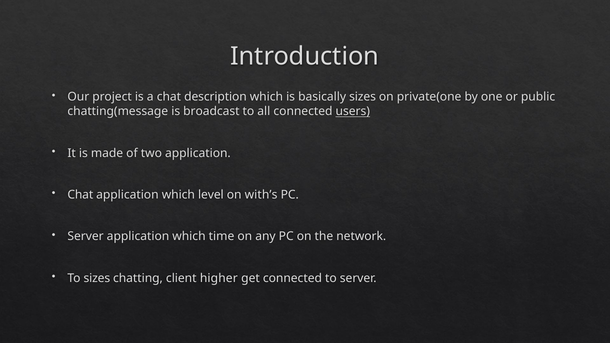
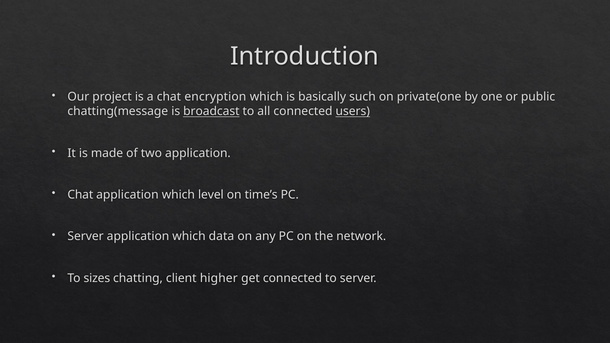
description: description -> encryption
basically sizes: sizes -> such
broadcast underline: none -> present
with’s: with’s -> time’s
time: time -> data
